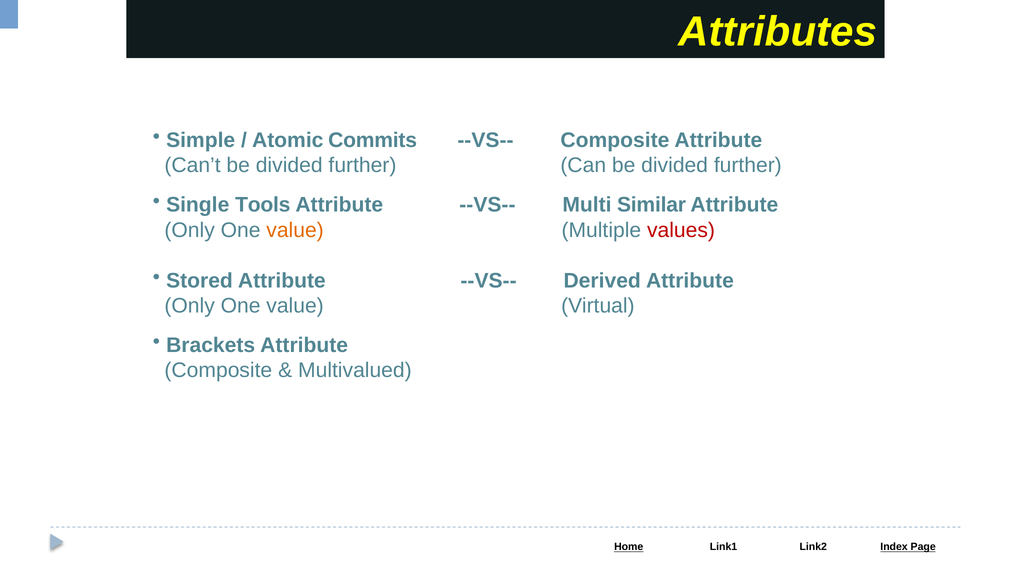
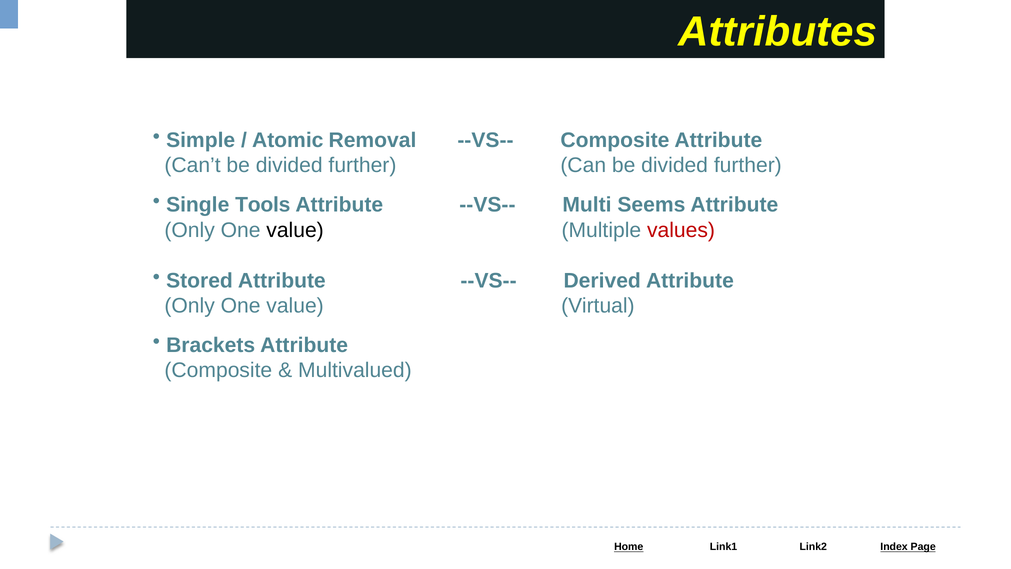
Commits: Commits -> Removal
Similar: Similar -> Seems
value at (295, 230) colour: orange -> black
